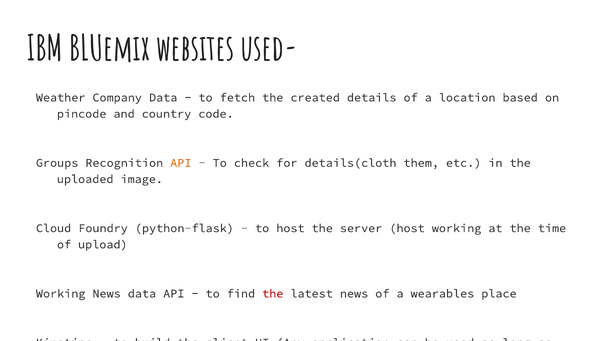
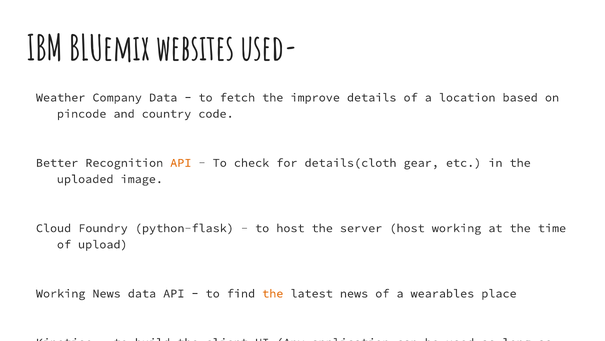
created: created -> improve
Groups: Groups -> Better
them: them -> gear
the at (273, 293) colour: red -> orange
